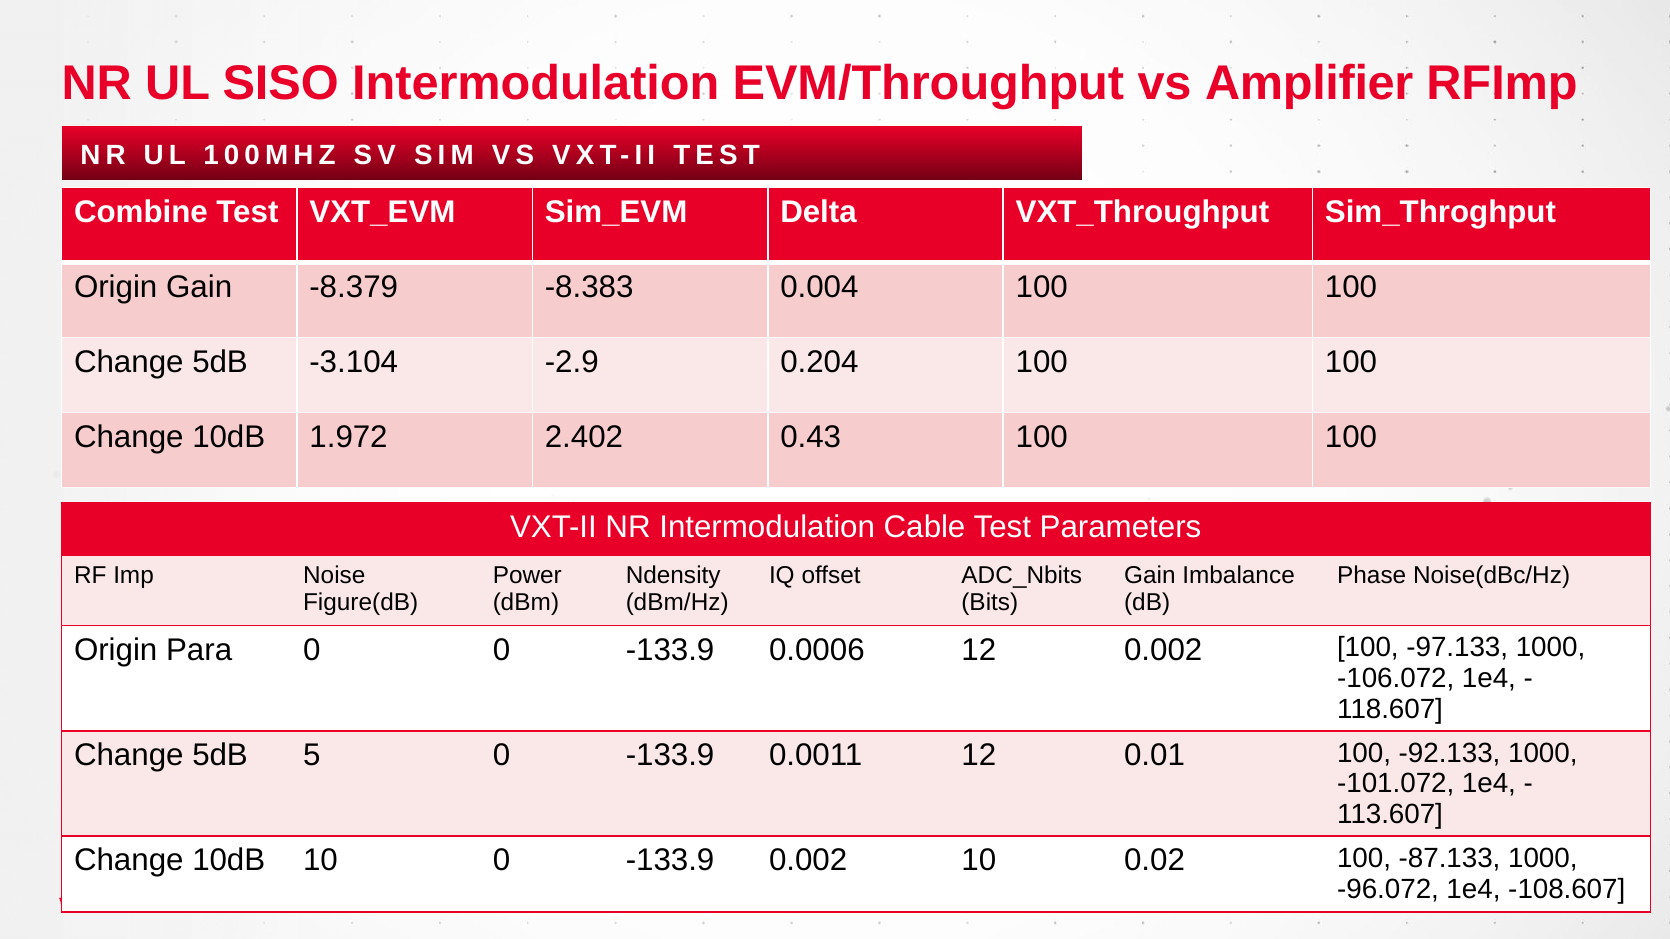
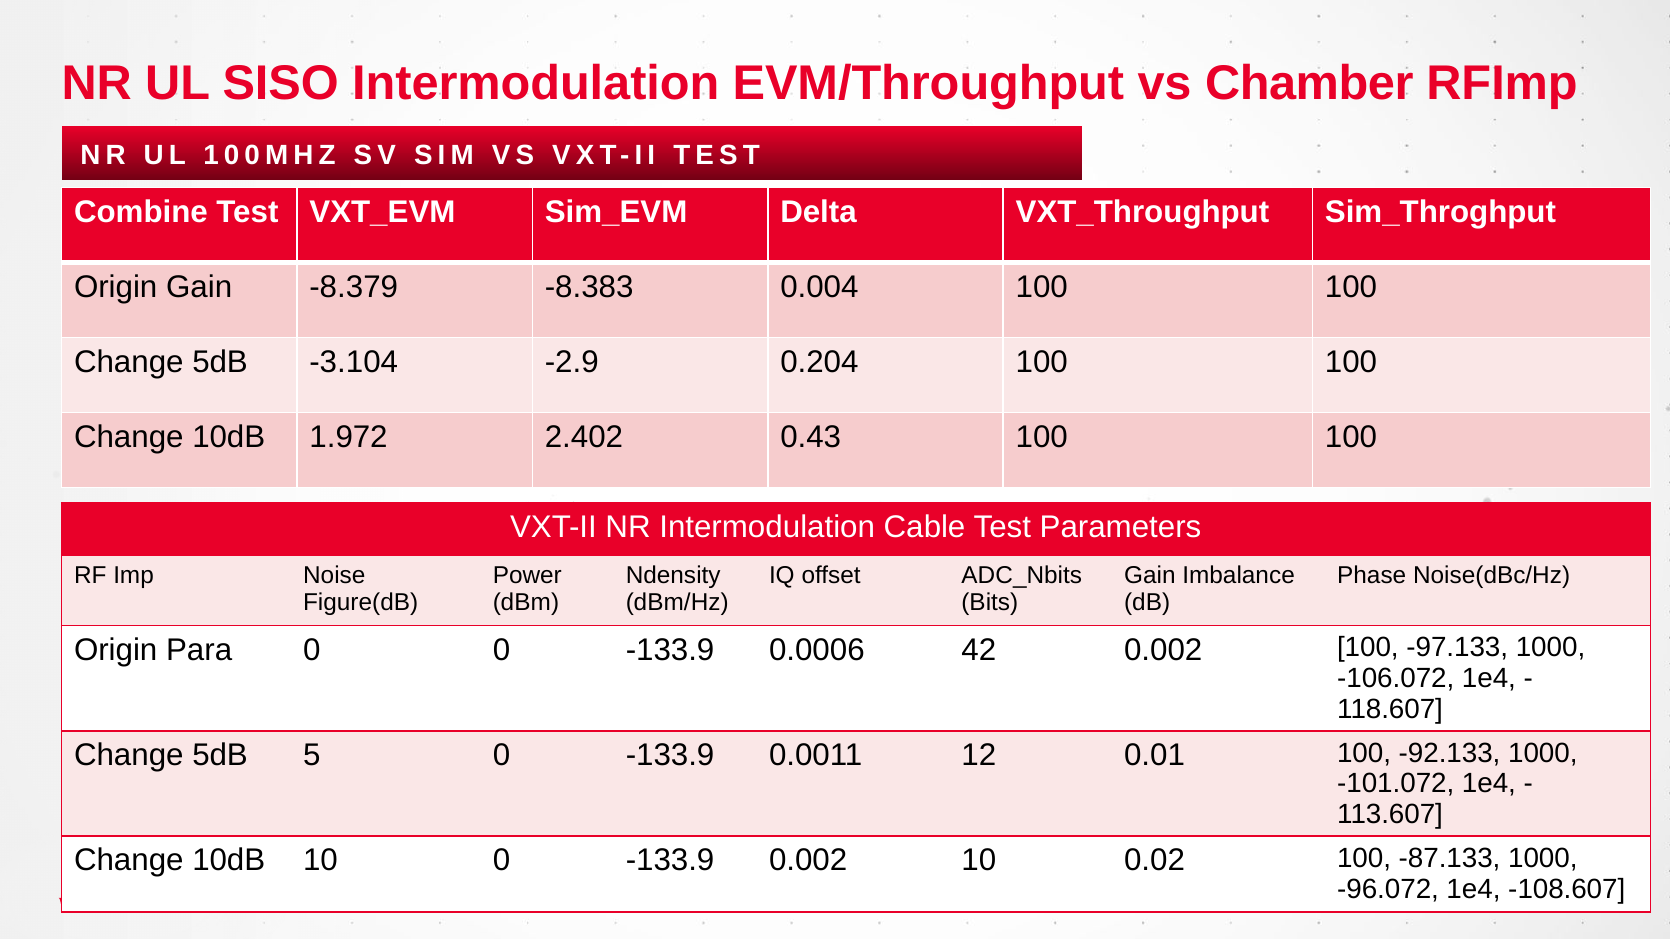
Amplifier: Amplifier -> Chamber
0.0006 12: 12 -> 42
